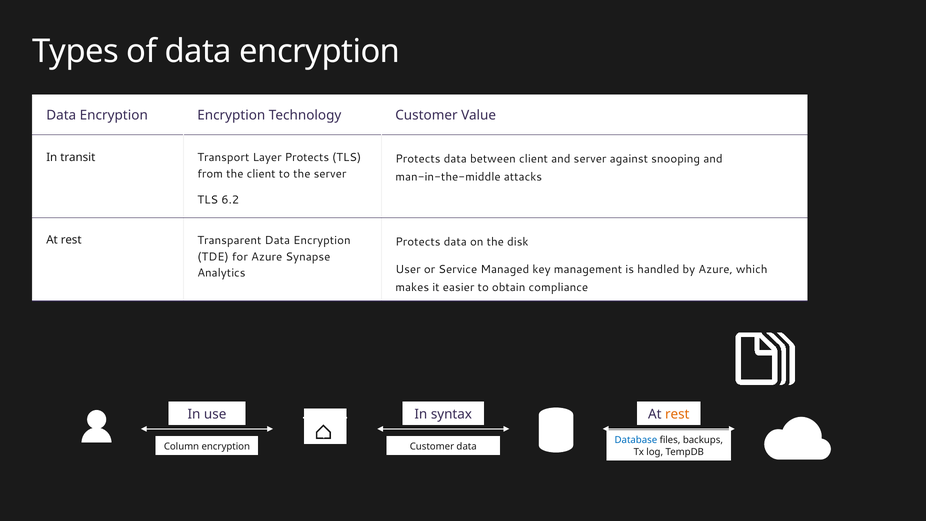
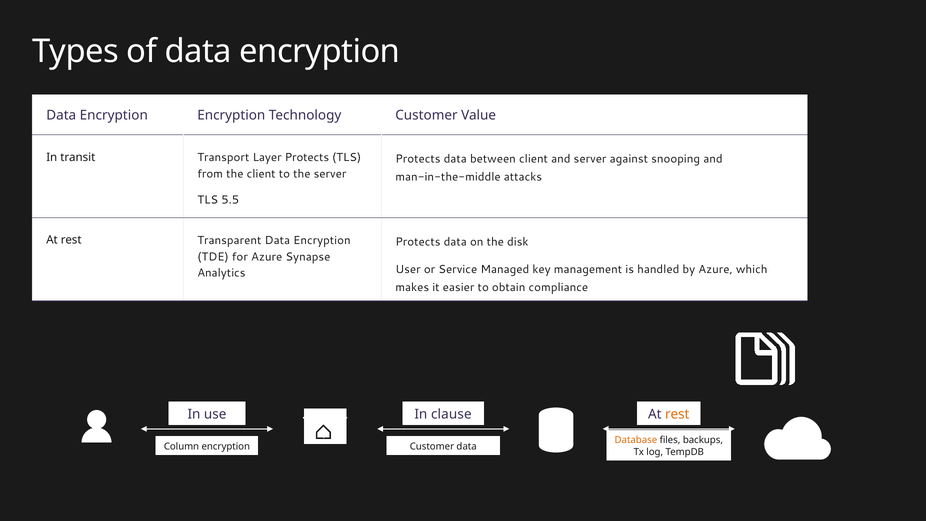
6.2: 6.2 -> 5.5
syntax: syntax -> clause
Database colour: blue -> orange
